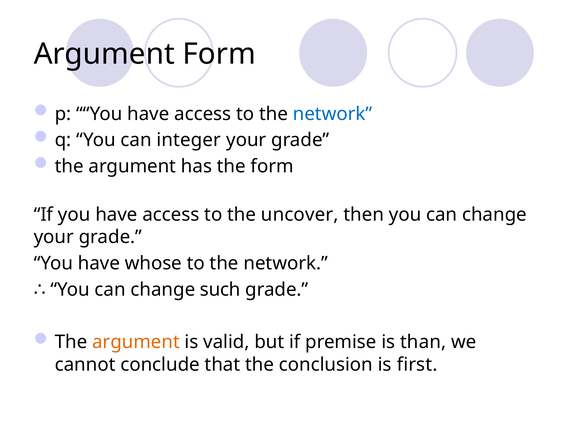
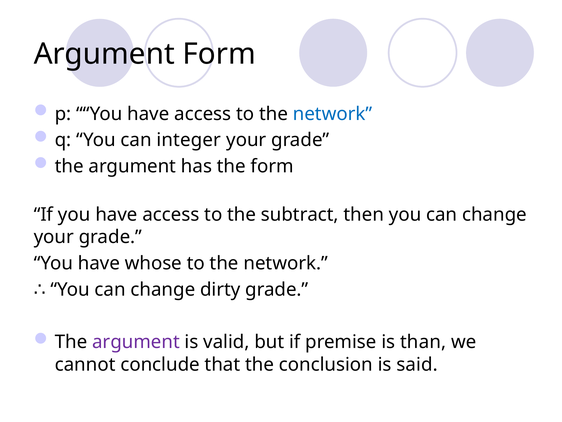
uncover: uncover -> subtract
such: such -> dirty
argument at (136, 342) colour: orange -> purple
first: first -> said
